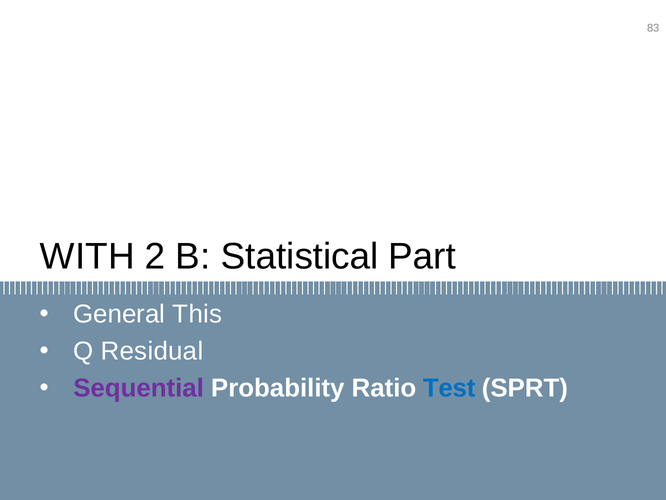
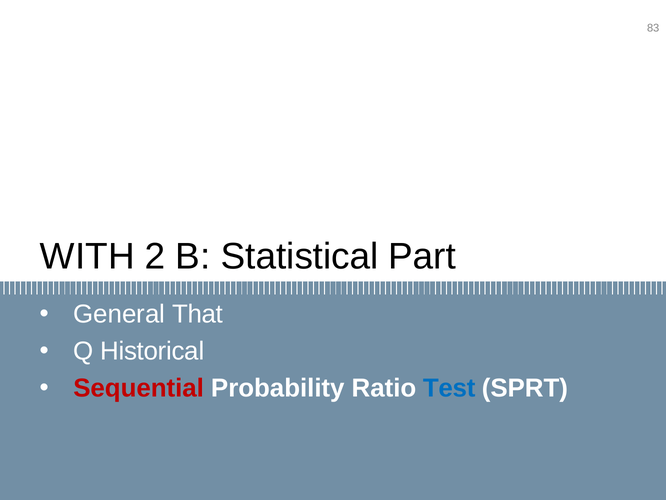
This: This -> That
Residual: Residual -> Historical
Sequential colour: purple -> red
